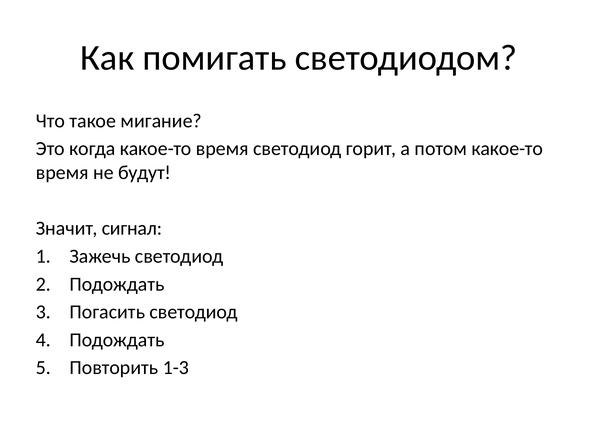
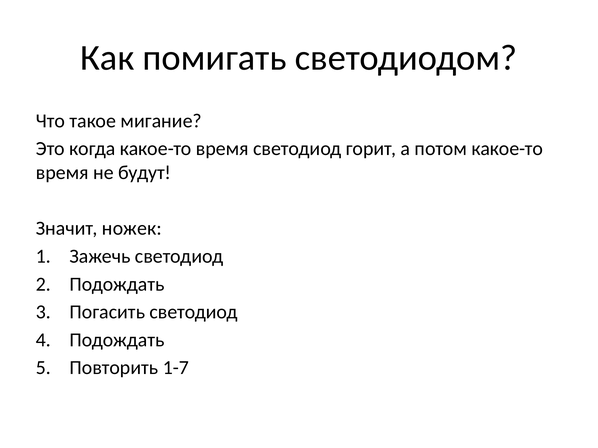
сигнал: сигнал -> ножек
1-3: 1-3 -> 1-7
